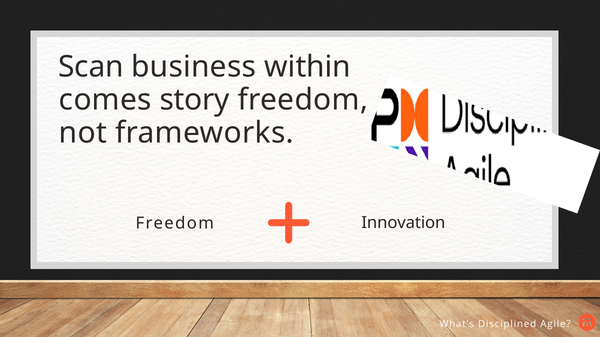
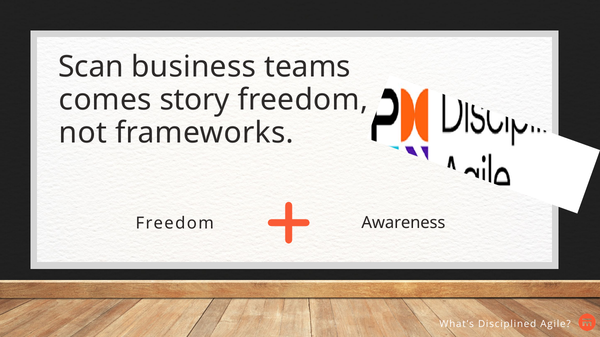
within: within -> teams
Innovation: Innovation -> Awareness
